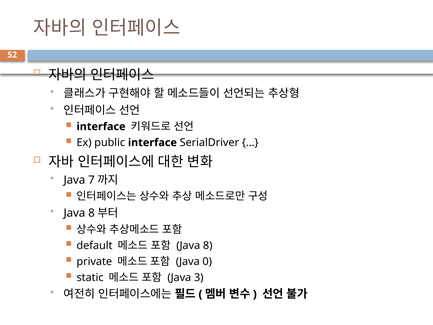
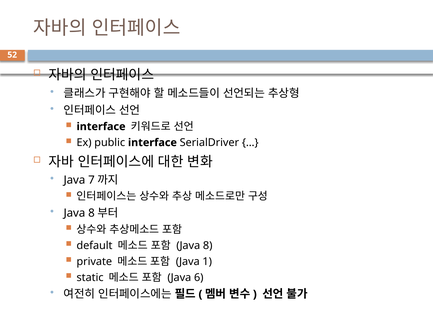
0: 0 -> 1
3: 3 -> 6
